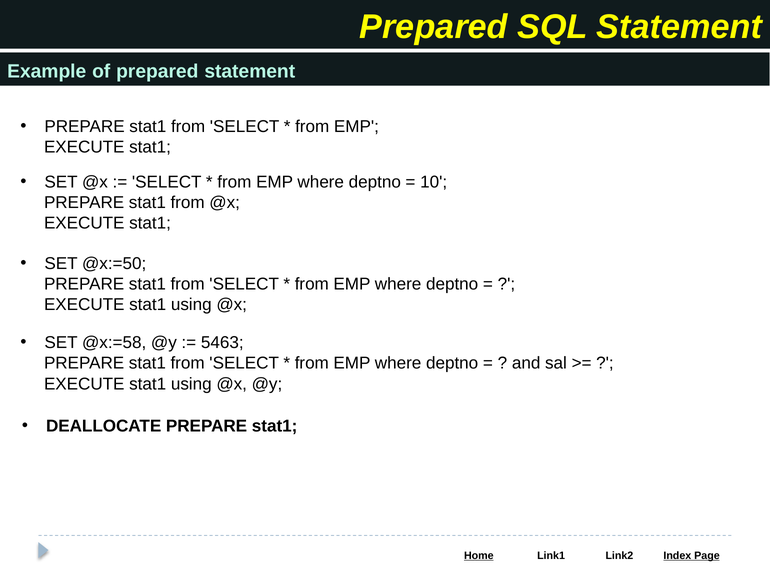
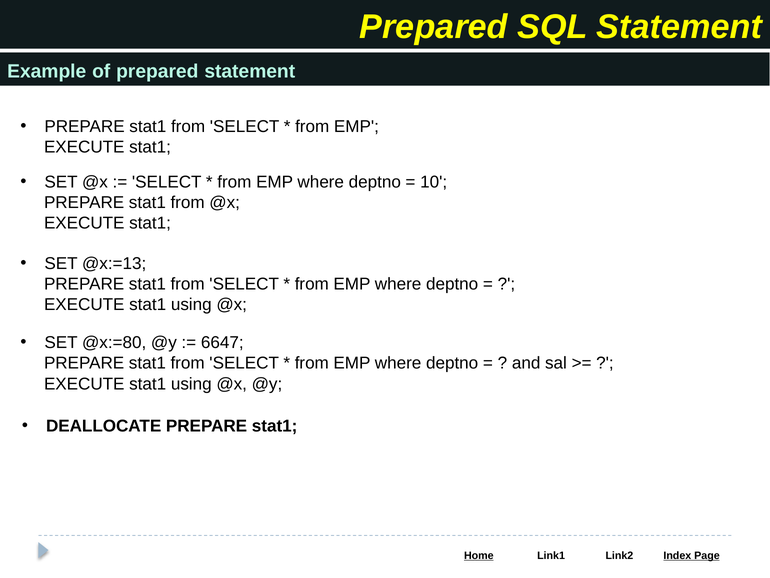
@x:=50: @x:=50 -> @x:=13
@x:=58: @x:=58 -> @x:=80
5463: 5463 -> 6647
